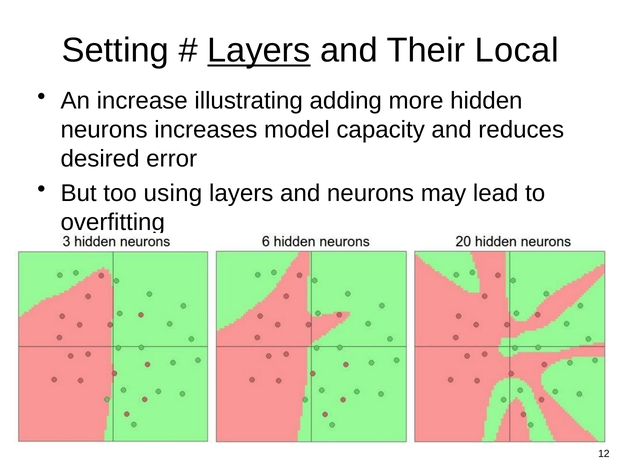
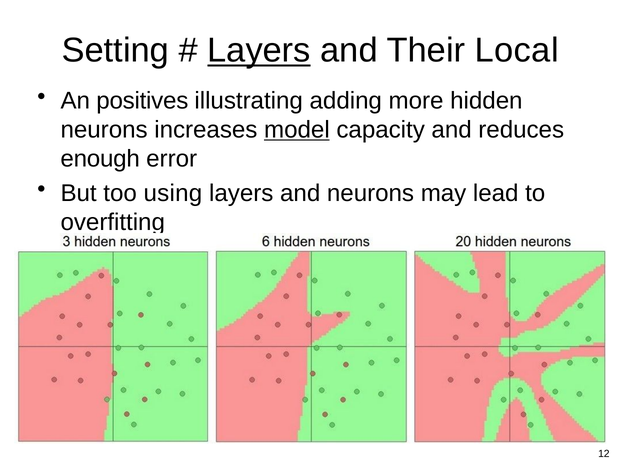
increase: increase -> positives
model underline: none -> present
desired: desired -> enough
